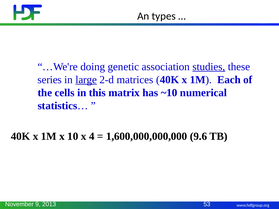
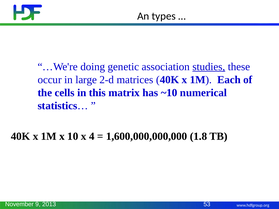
series: series -> occur
large underline: present -> none
9.6: 9.6 -> 1.8
